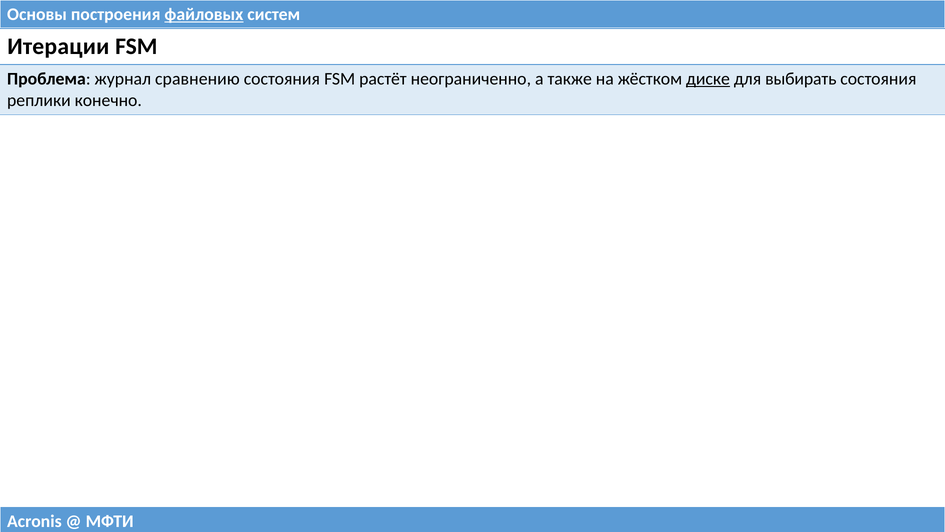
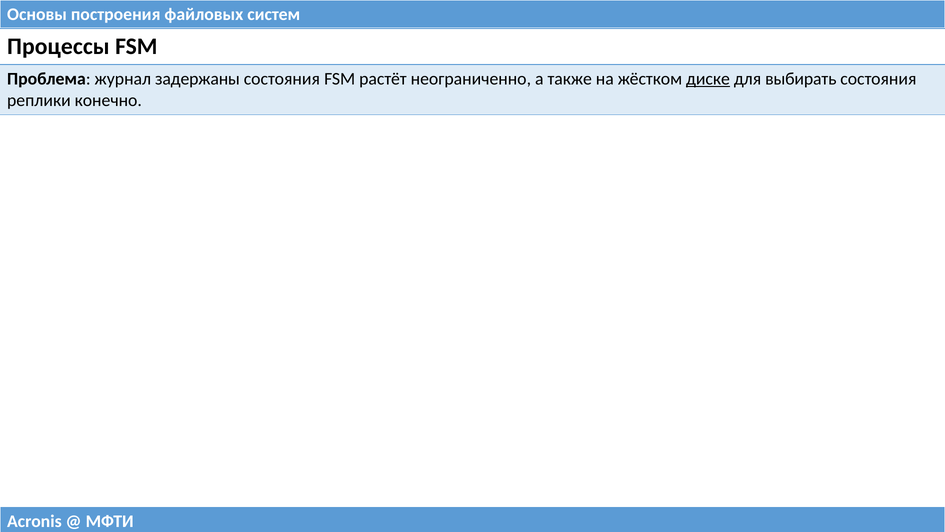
файловых underline: present -> none
Итерации: Итерации -> Процессы
сравнению: сравнению -> задержаны
